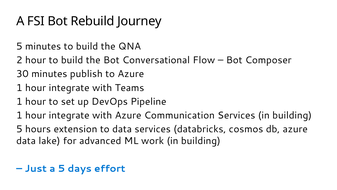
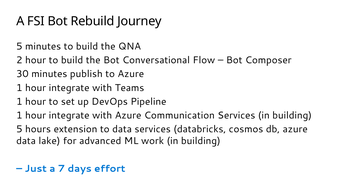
a 5: 5 -> 7
